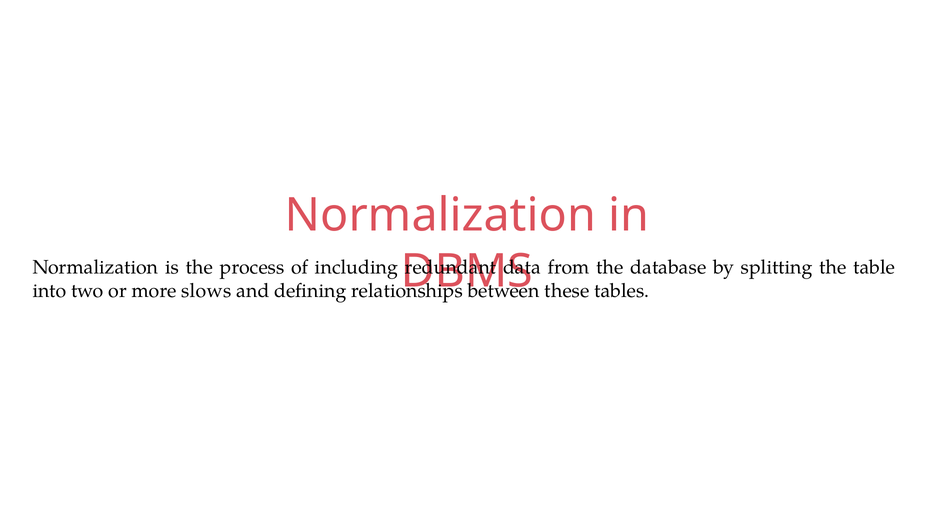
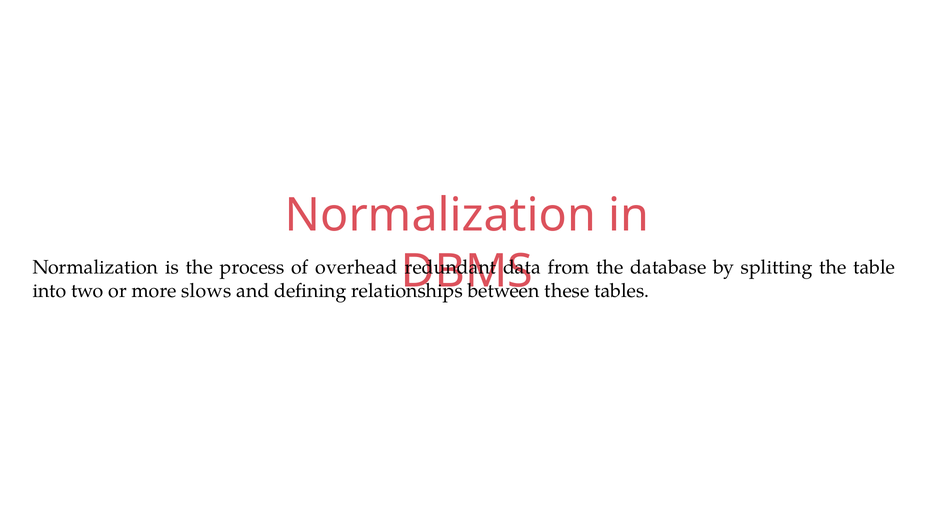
including: including -> overhead
